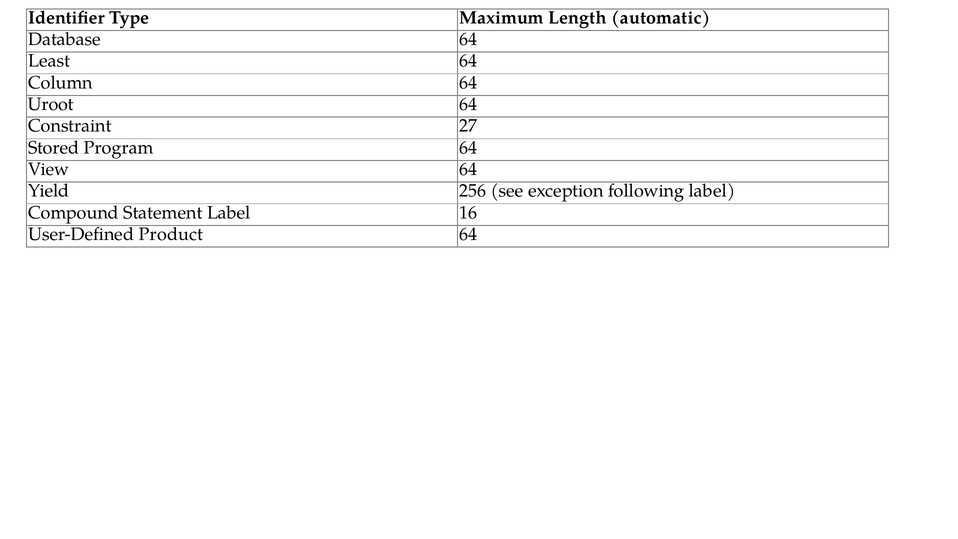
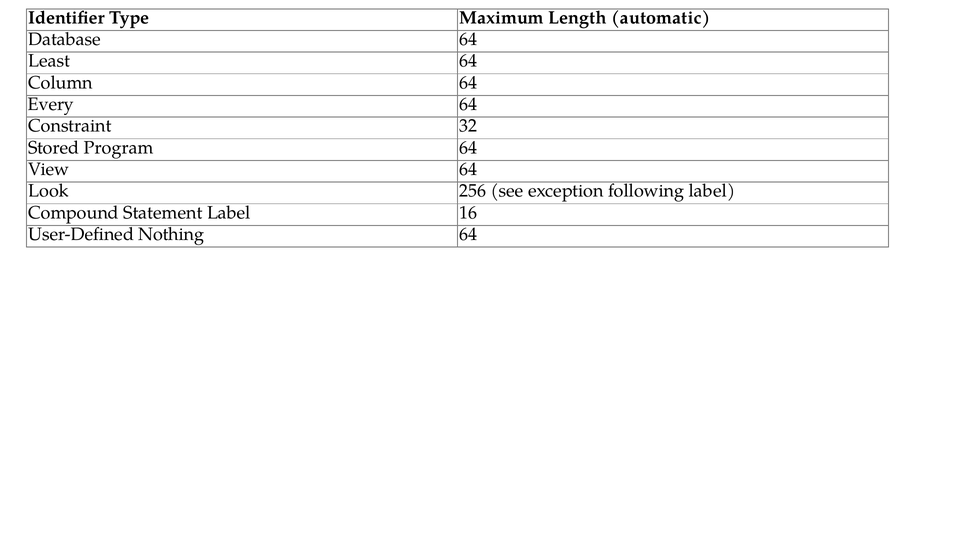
Uroot: Uroot -> Every
27: 27 -> 32
Yield: Yield -> Look
Product: Product -> Nothing
